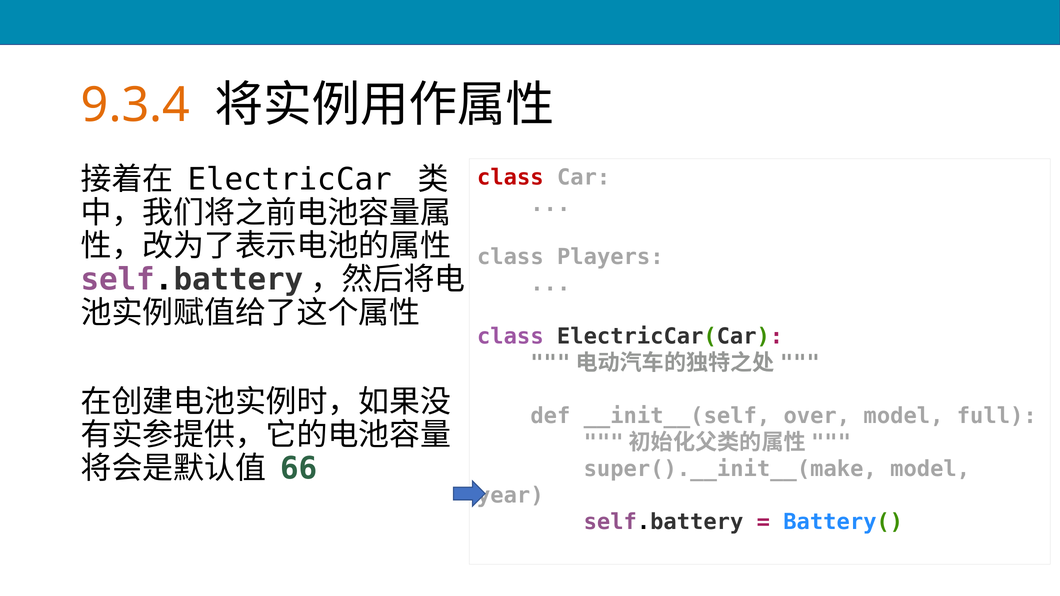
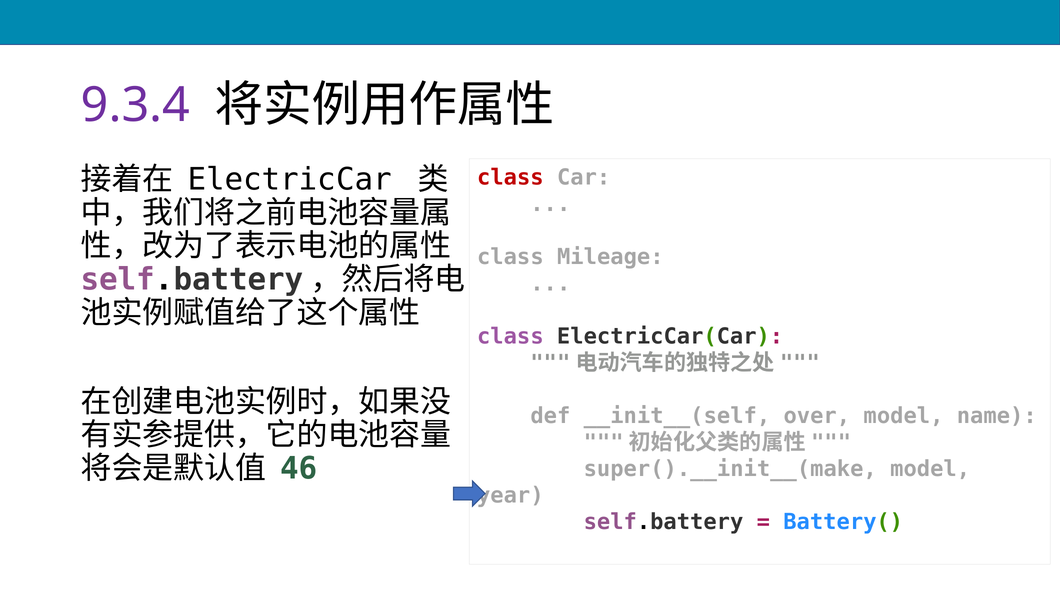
9.3.4 colour: orange -> purple
Players: Players -> Mileage
full: full -> name
66: 66 -> 46
